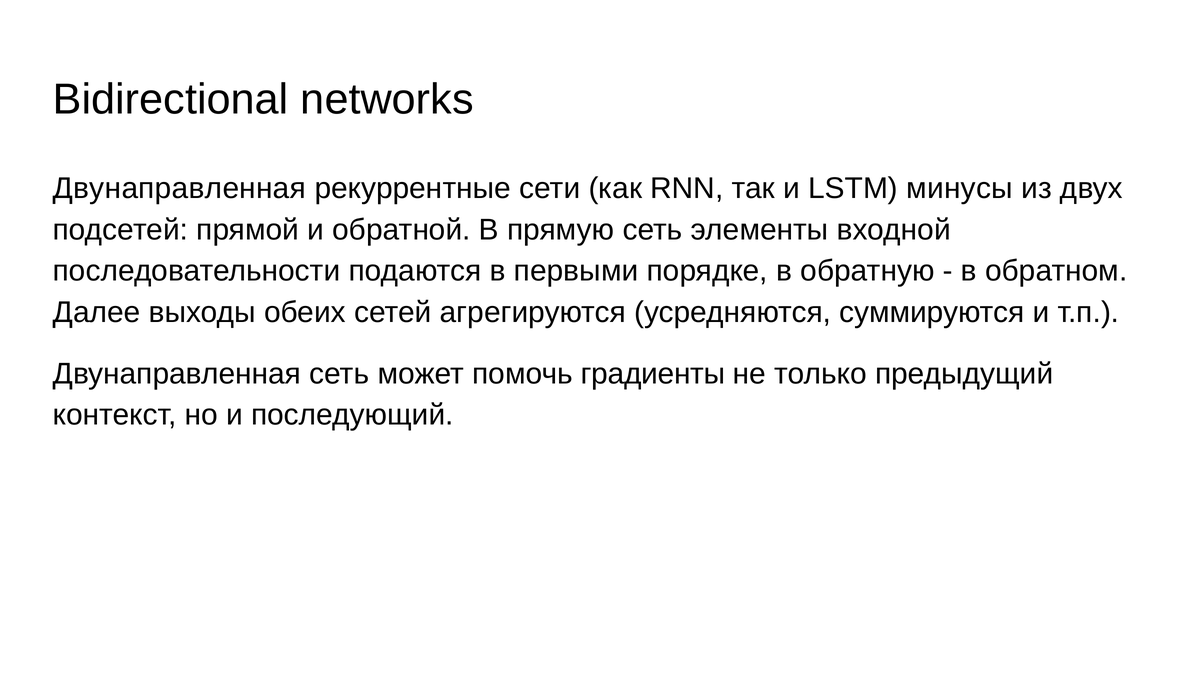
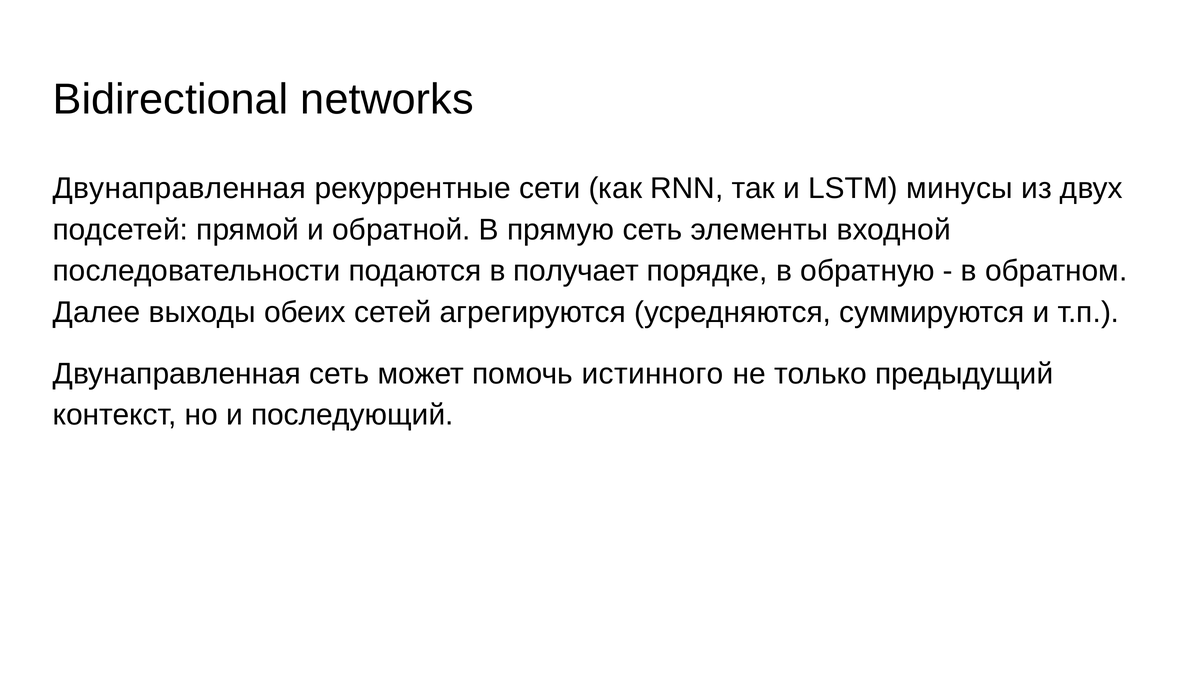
первыми: первыми -> получает
градиенты: градиенты -> истинного
